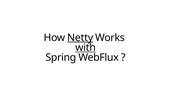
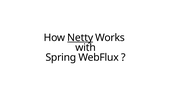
with underline: present -> none
